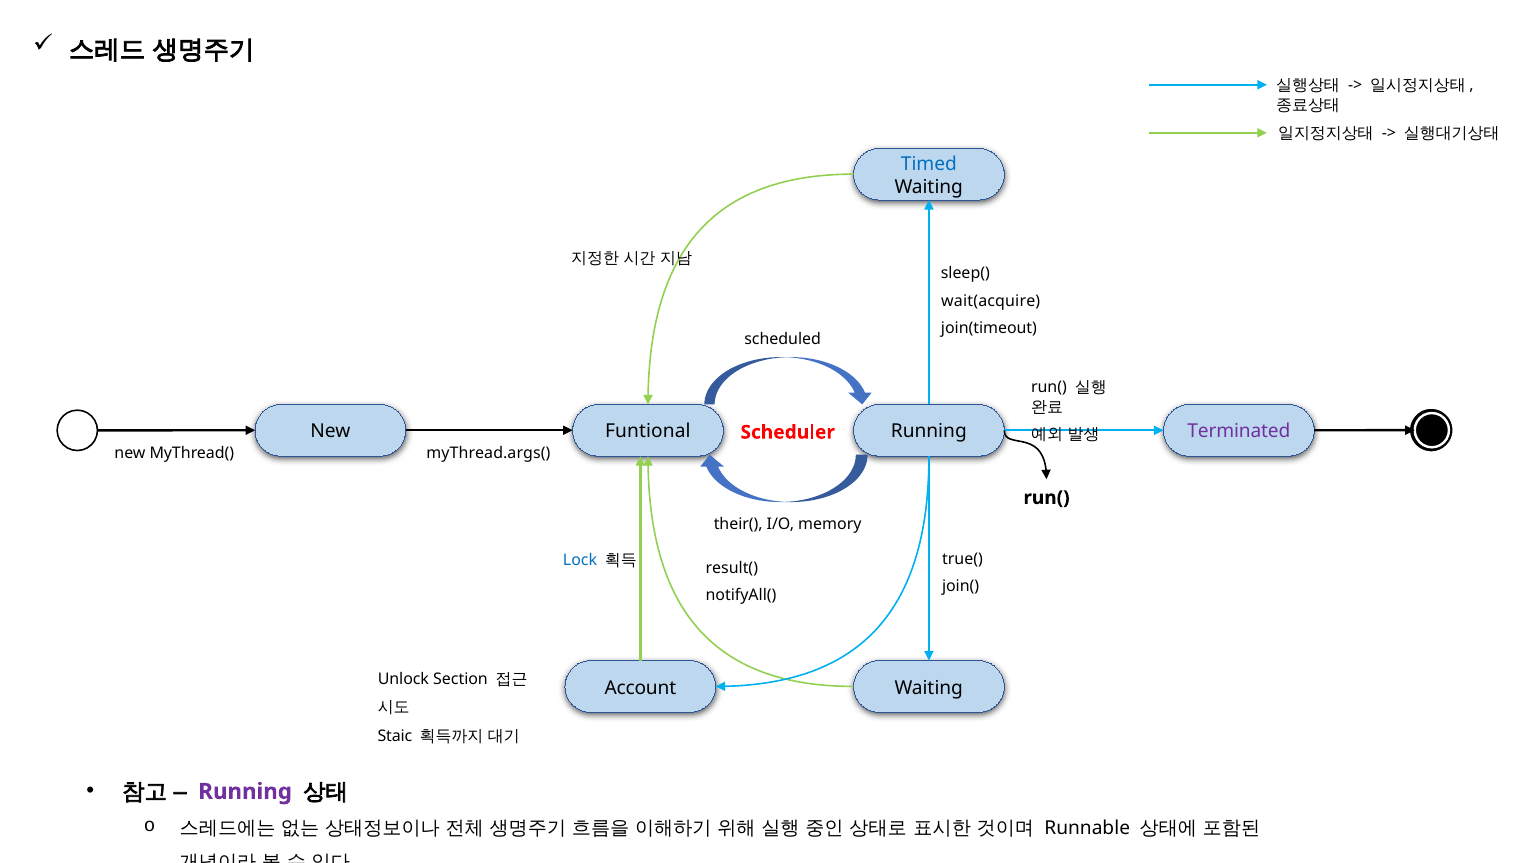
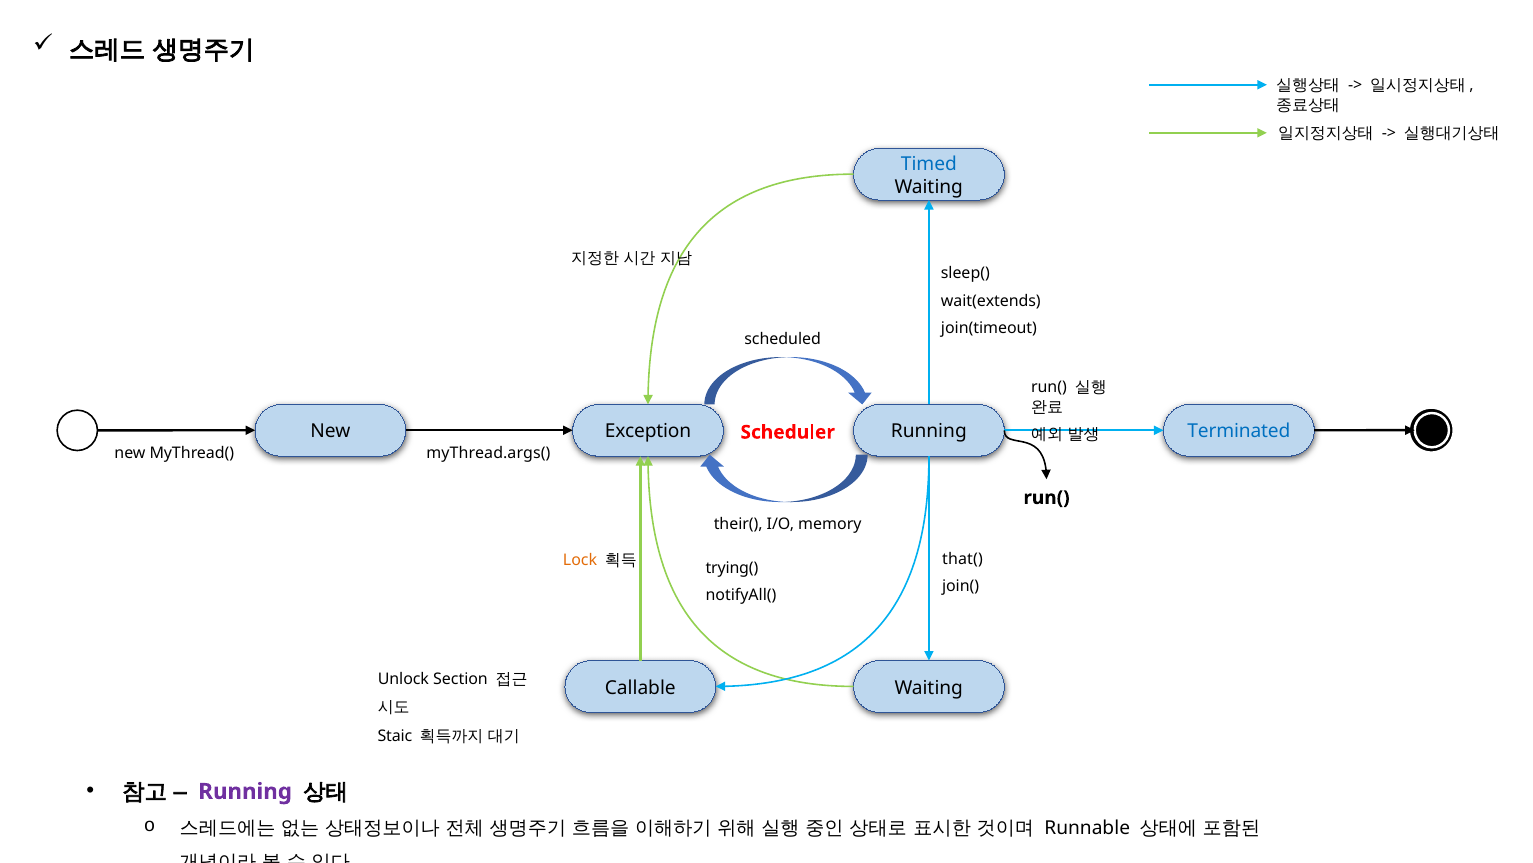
wait(acquire: wait(acquire -> wait(extends
Funtional: Funtional -> Exception
Terminated colour: purple -> blue
true(: true( -> that(
Lock colour: blue -> orange
result(: result( -> trying(
Account: Account -> Callable
